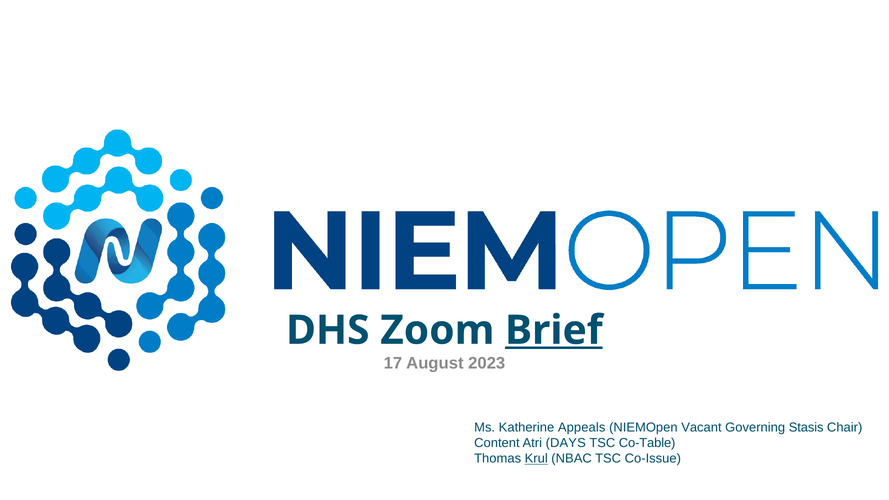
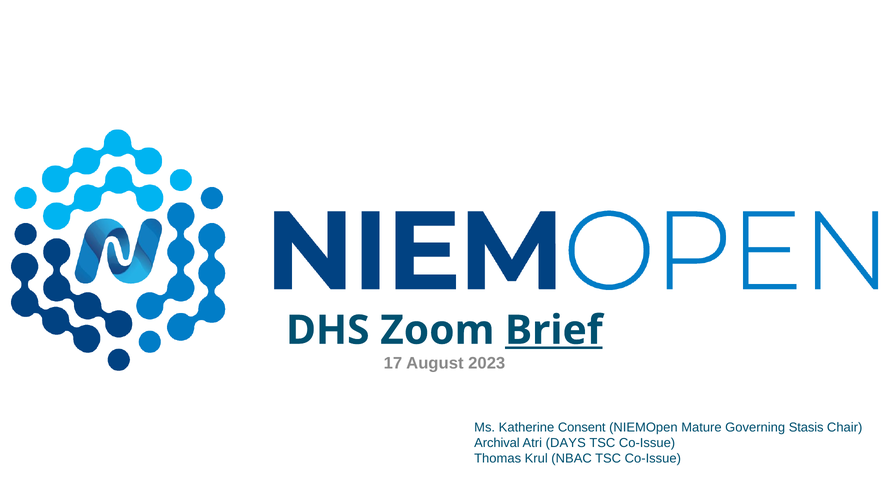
Appeals: Appeals -> Consent
Vacant: Vacant -> Mature
Content: Content -> Archival
Co-Table at (647, 443): Co-Table -> Co-Issue
Krul underline: present -> none
